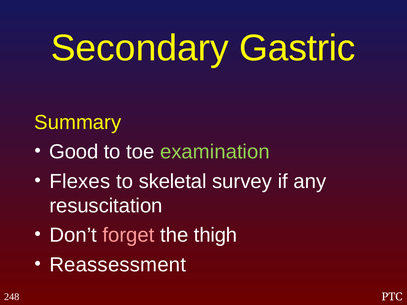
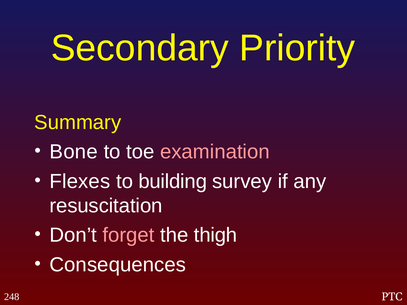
Gastric: Gastric -> Priority
Good: Good -> Bone
examination colour: light green -> pink
skeletal: skeletal -> building
Reassessment: Reassessment -> Consequences
